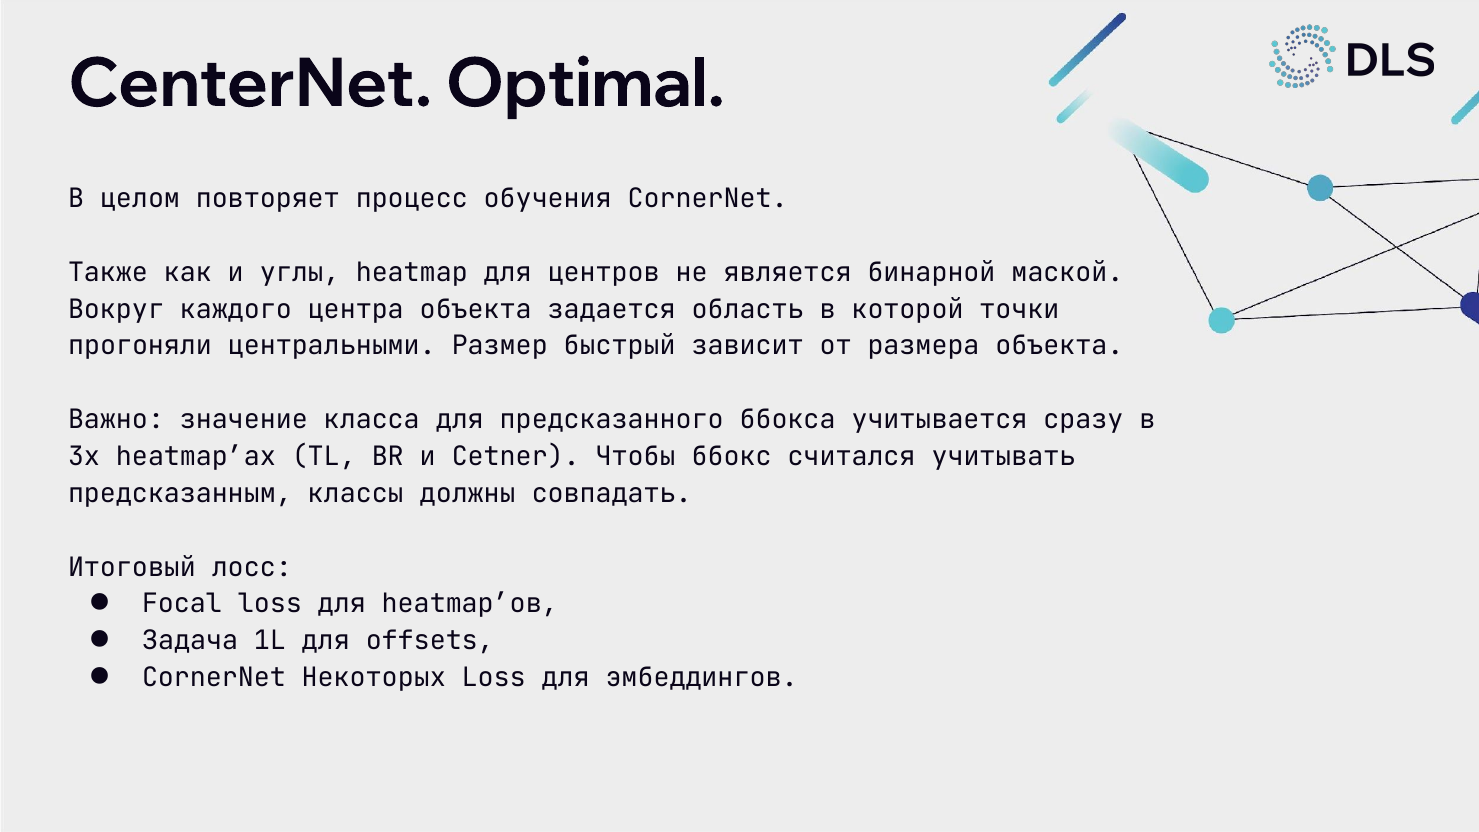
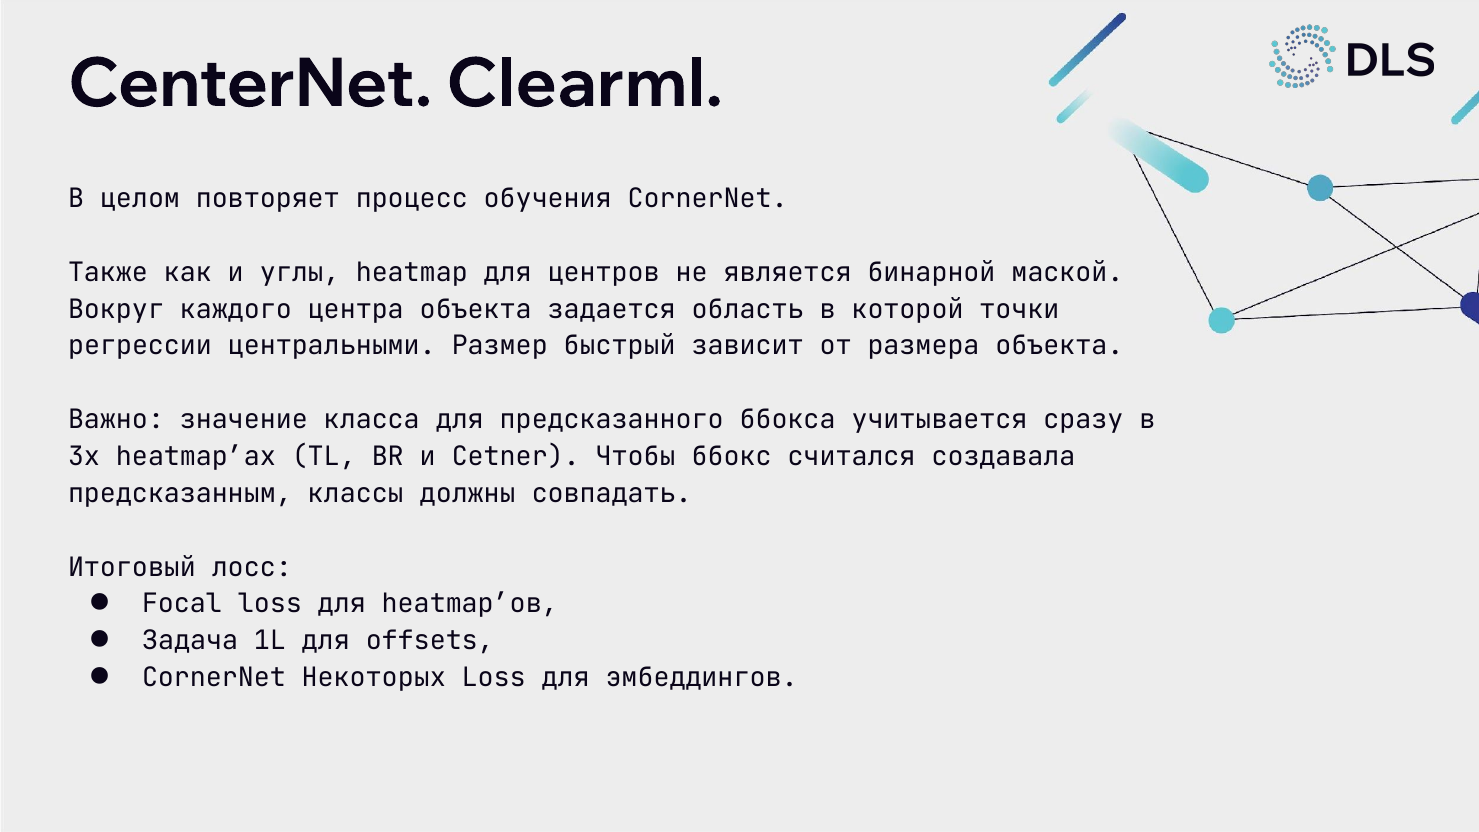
Optimal: Optimal -> Clearml
прогоняли: прогоняли -> регрессии
учитывать: учитывать -> создавала
